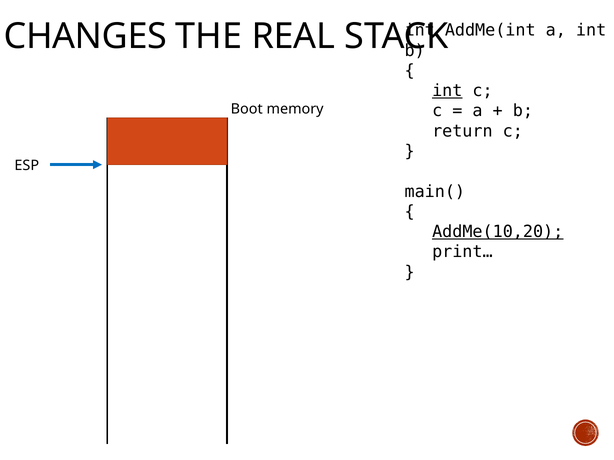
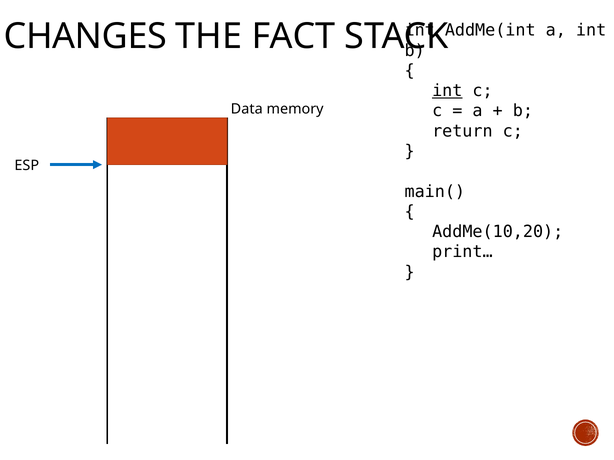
REAL: REAL -> FACT
Boot: Boot -> Data
AddMe(10,20 underline: present -> none
